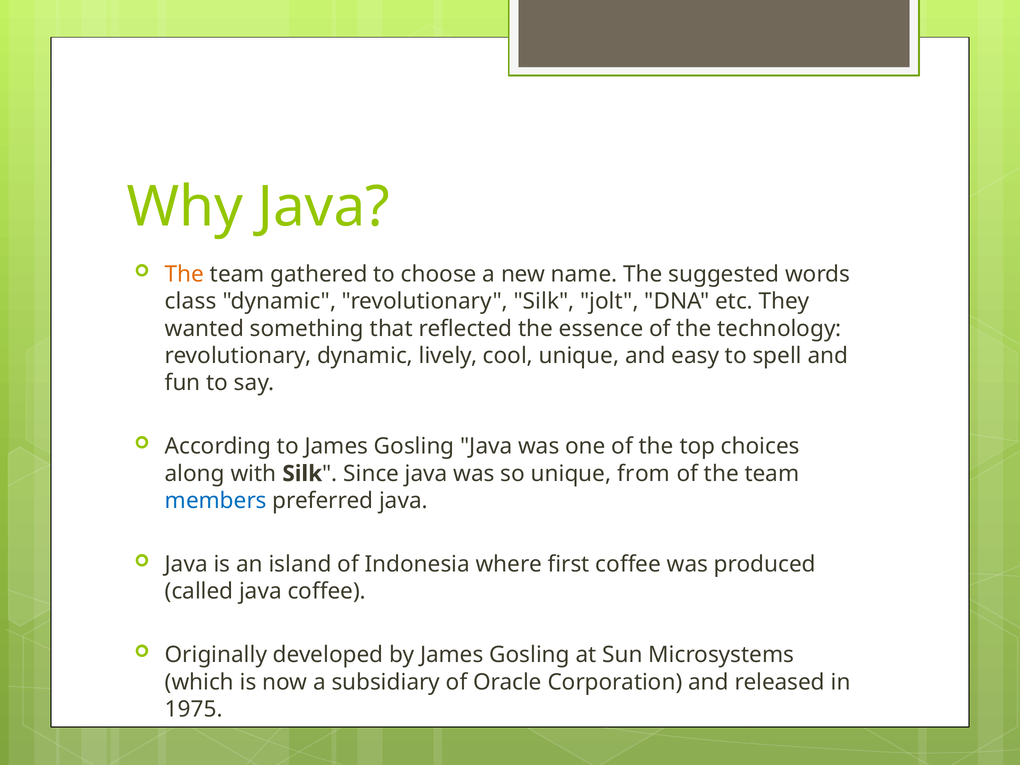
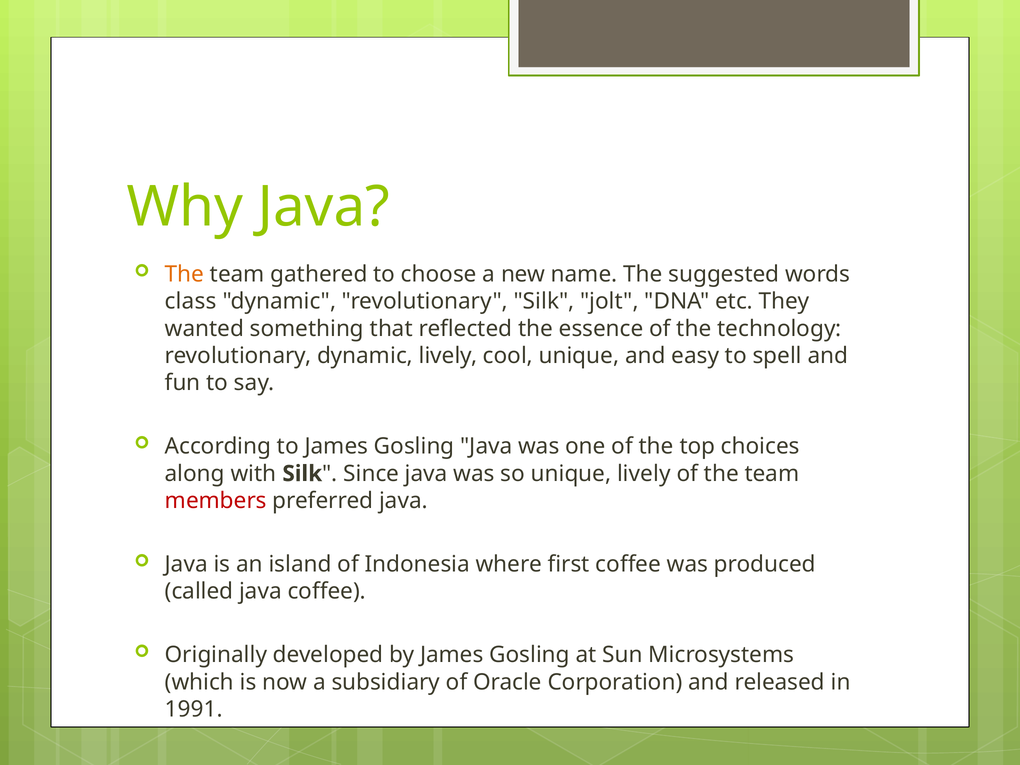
unique from: from -> lively
members colour: blue -> red
1975: 1975 -> 1991
